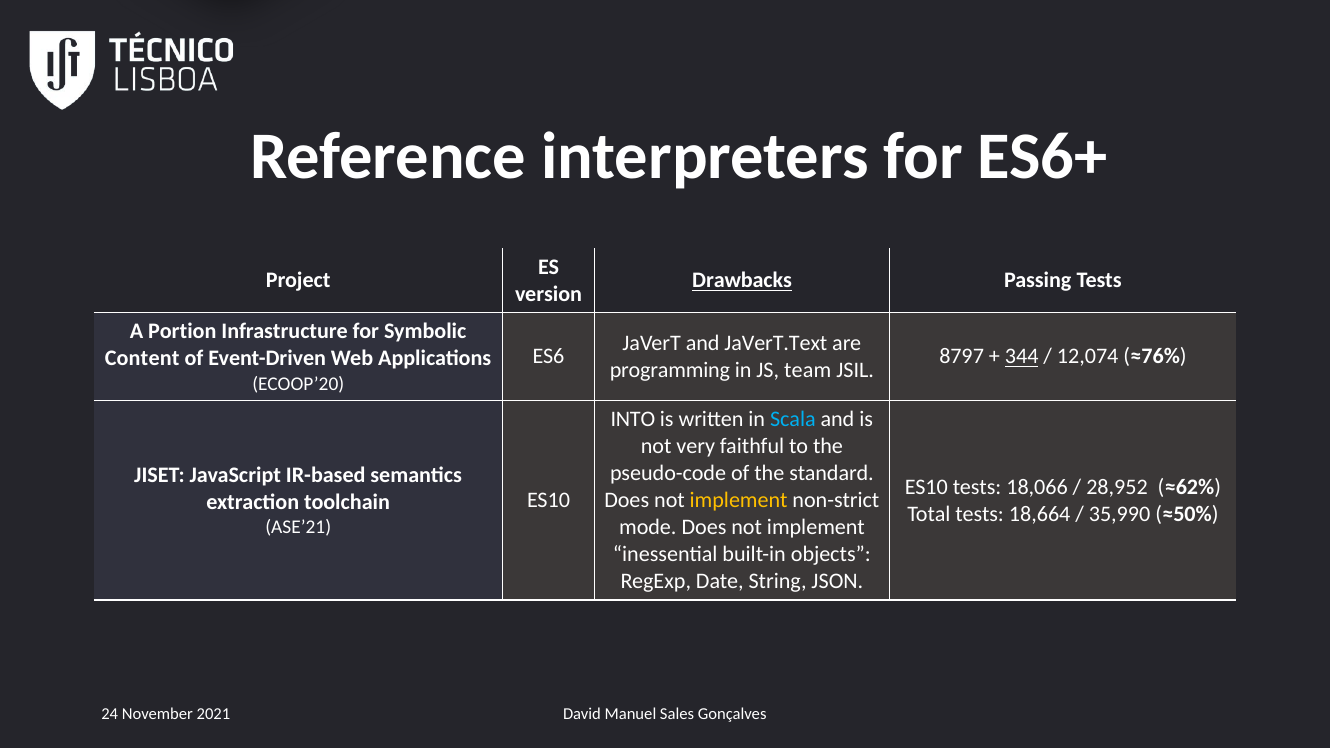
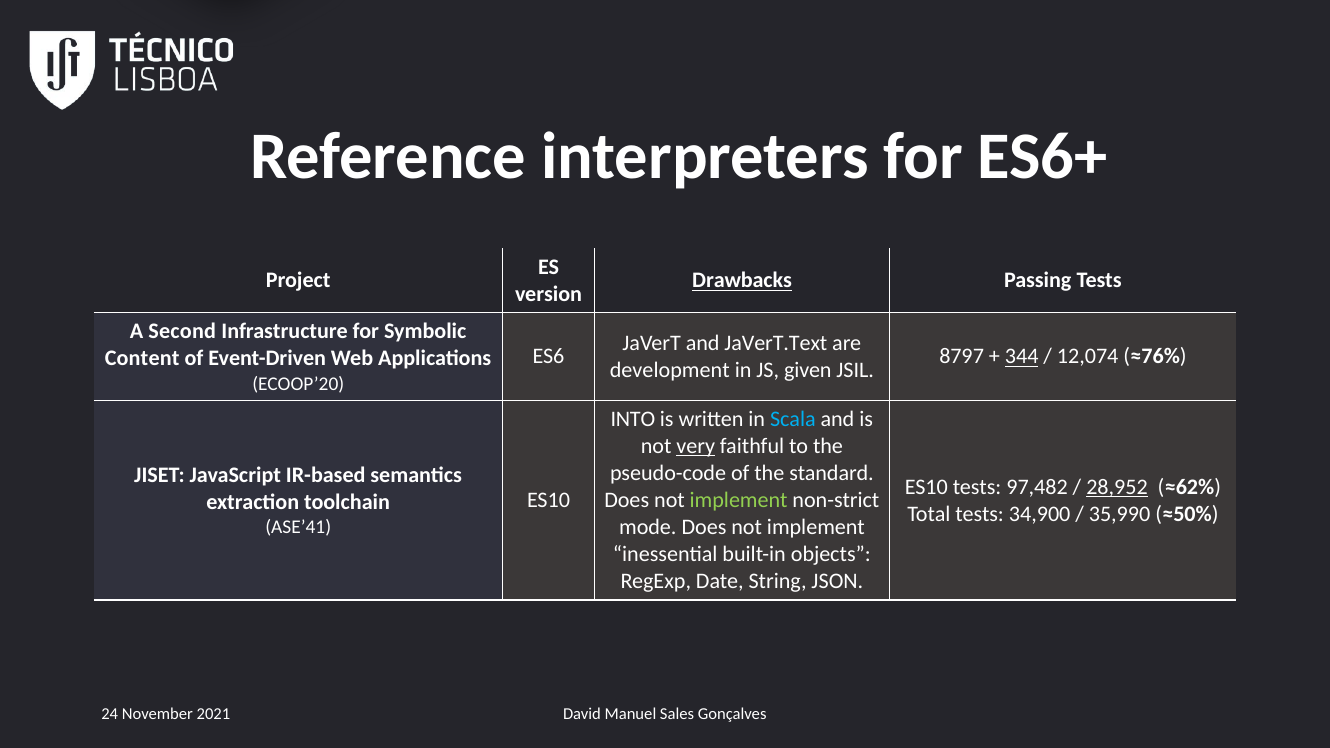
Portion: Portion -> Second
programming: programming -> development
team: team -> given
very underline: none -> present
18,066: 18,066 -> 97,482
28,952 underline: none -> present
implement at (739, 500) colour: yellow -> light green
18,664: 18,664 -> 34,900
ASE’21: ASE’21 -> ASE’41
